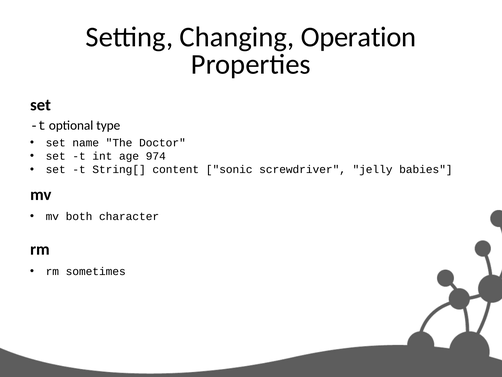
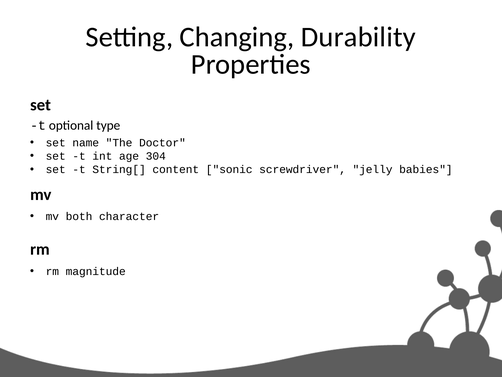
Operation: Operation -> Durability
974: 974 -> 304
sometimes: sometimes -> magnitude
